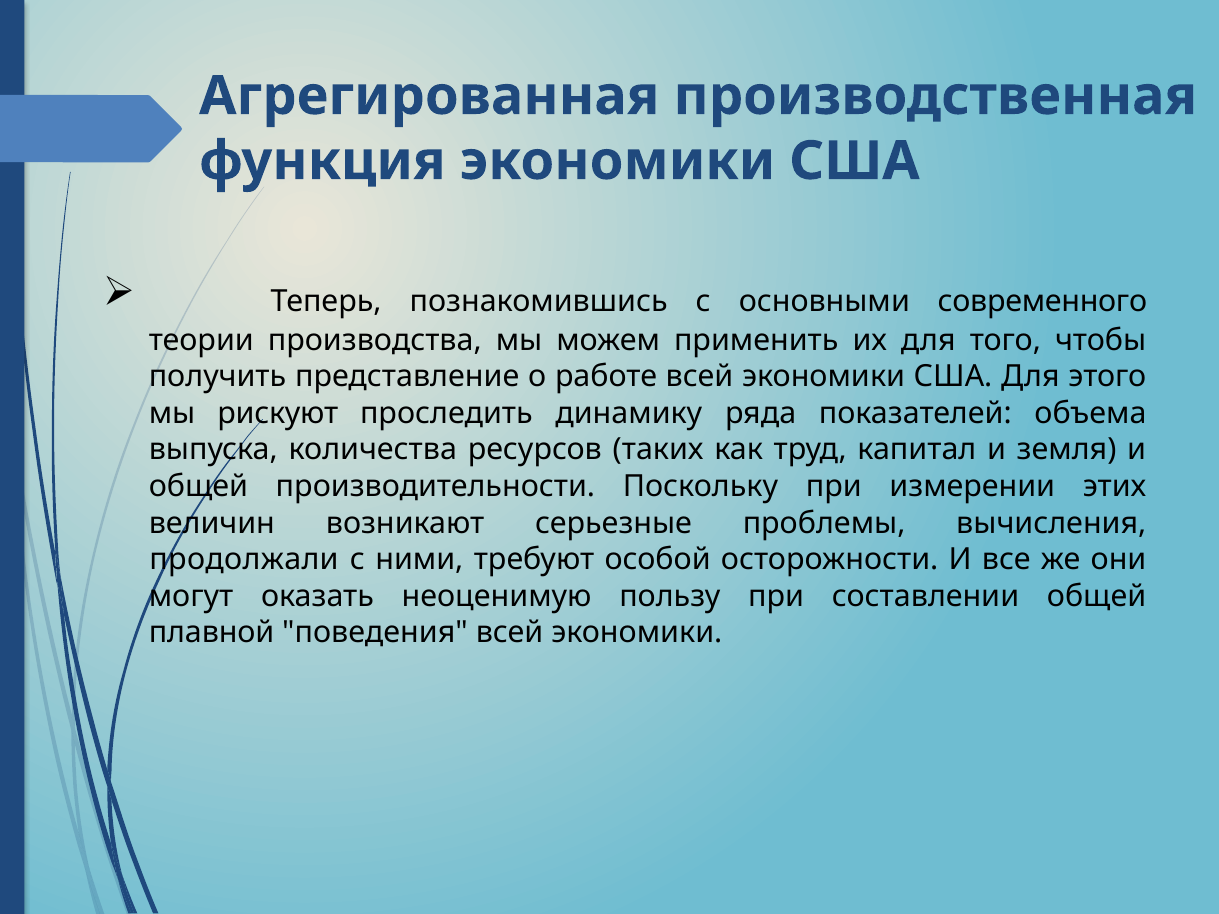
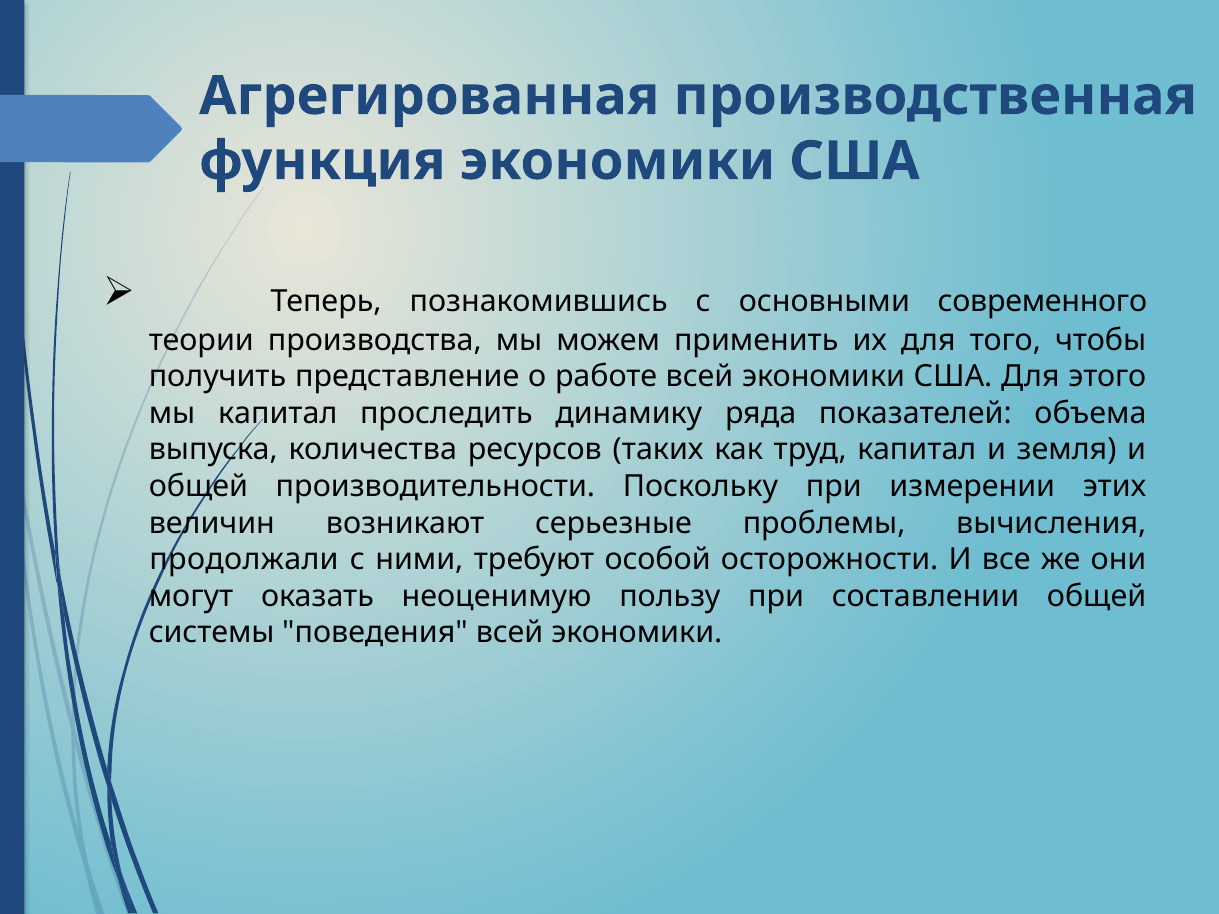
мы рискуют: рискуют -> капитал
плавной: плавной -> системы
